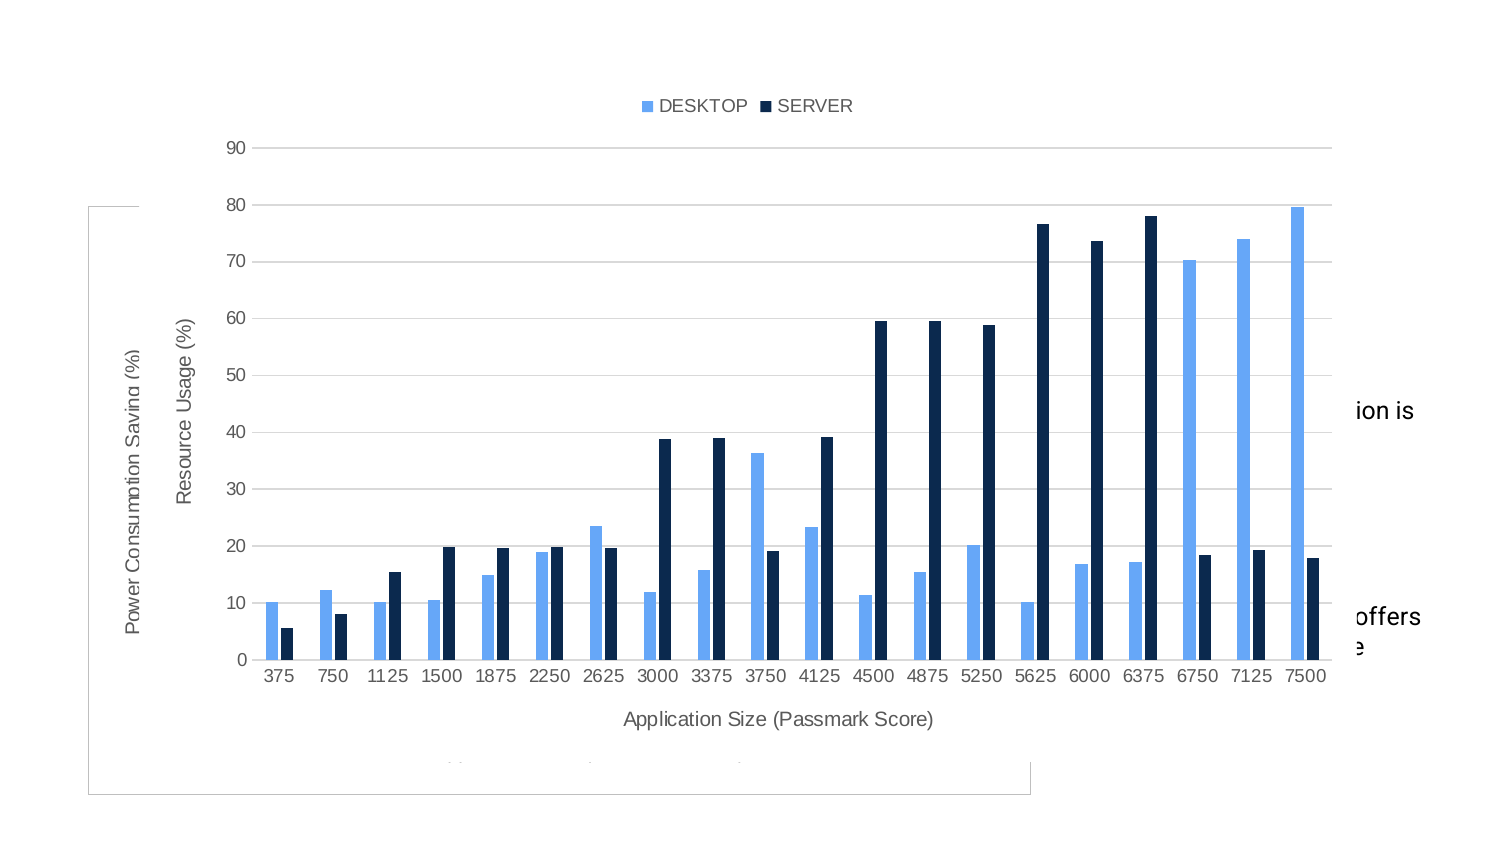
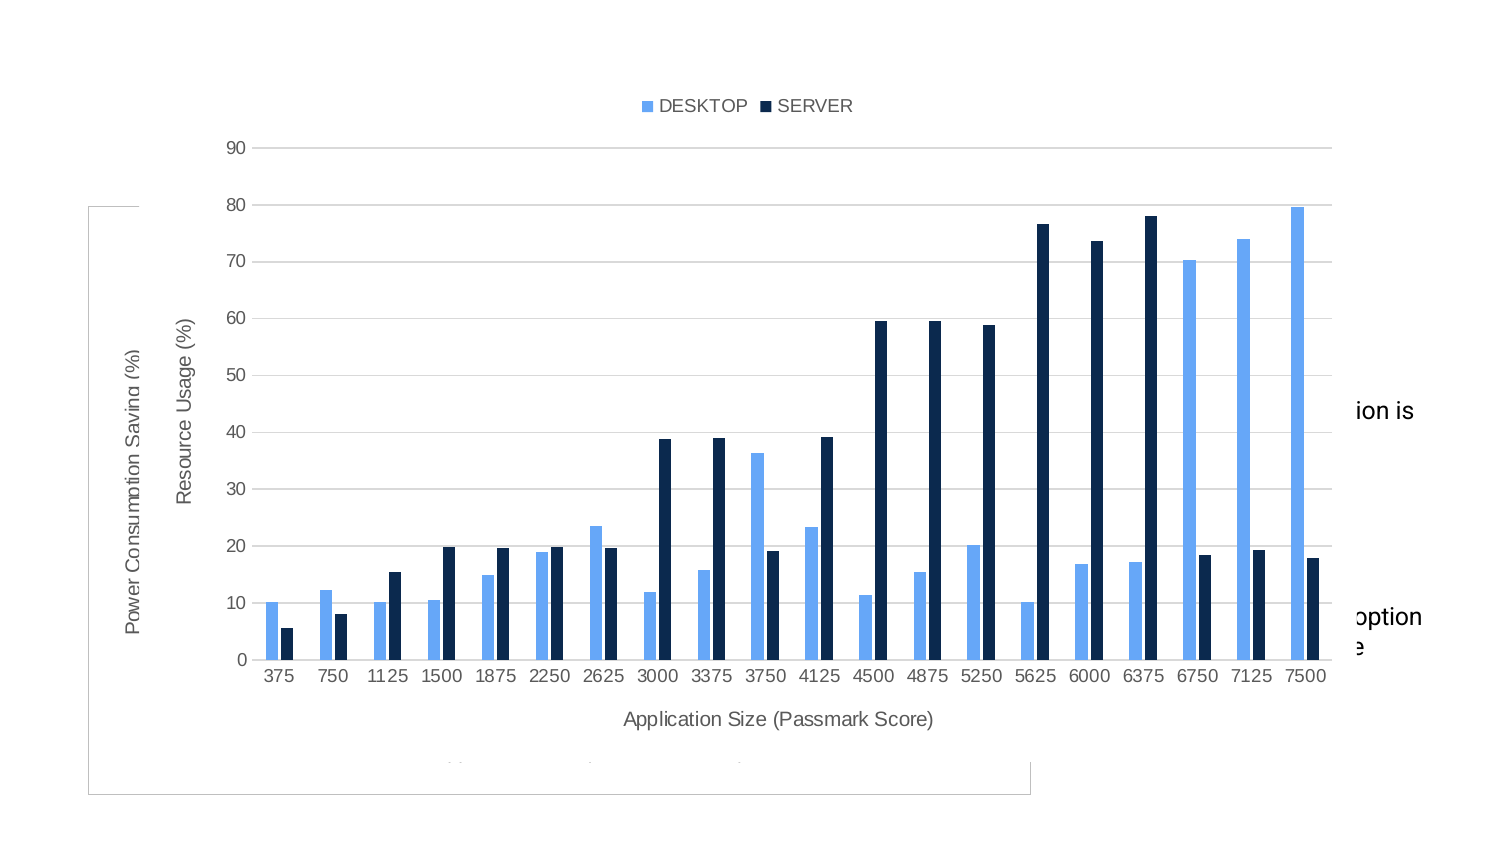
offers: offers -> option
